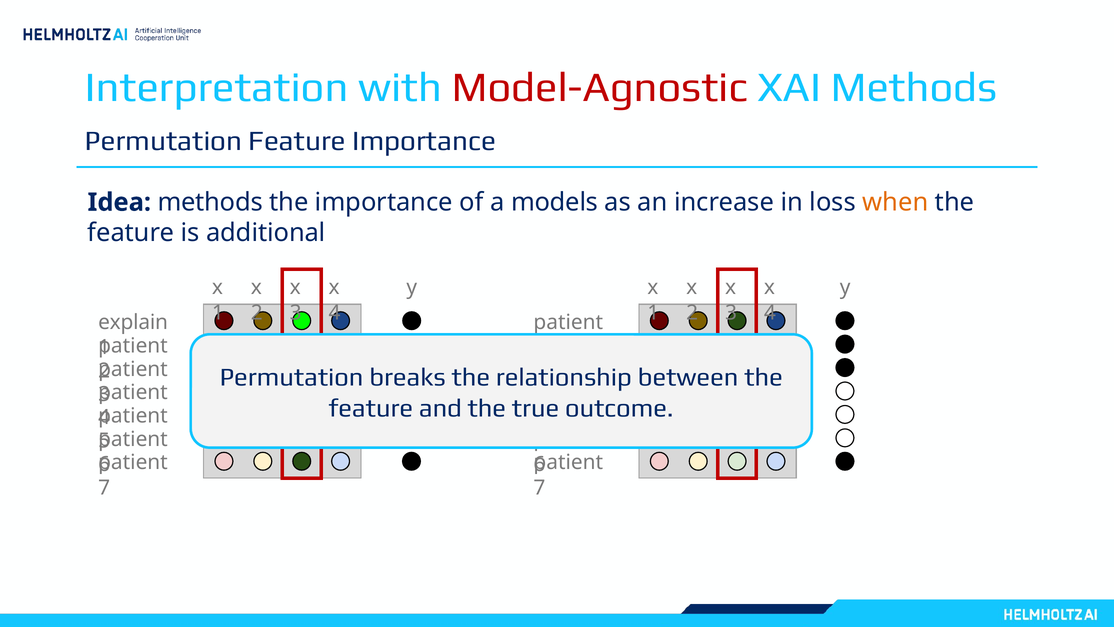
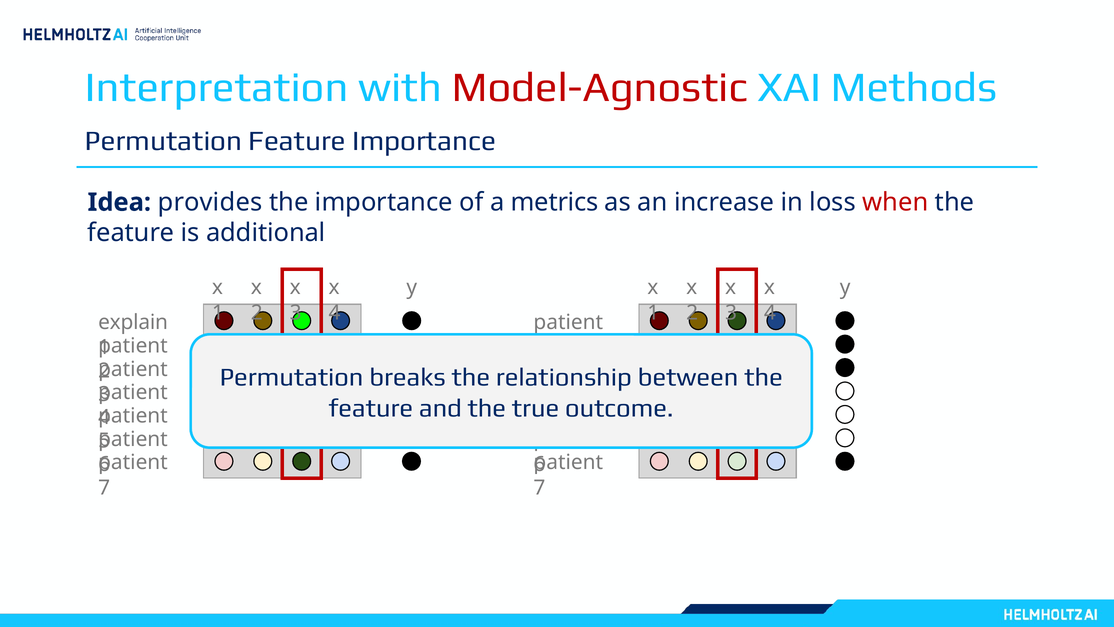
Idea methods: methods -> provides
models: models -> metrics
when colour: orange -> red
